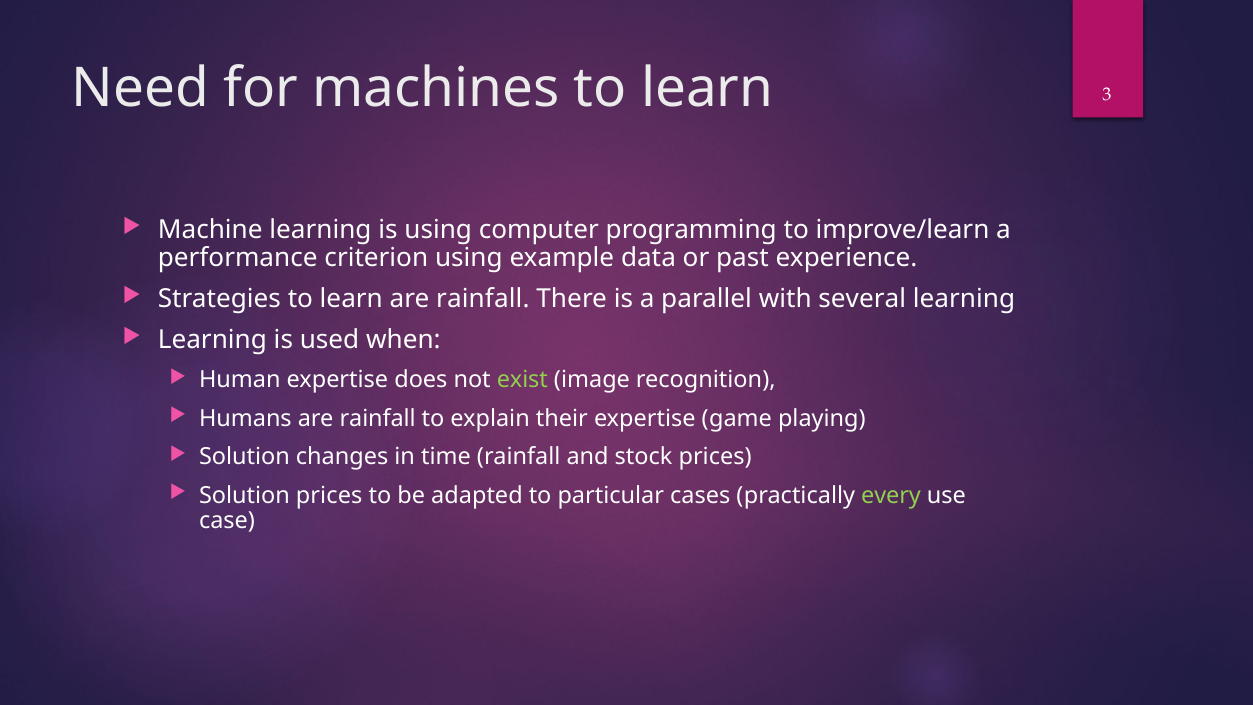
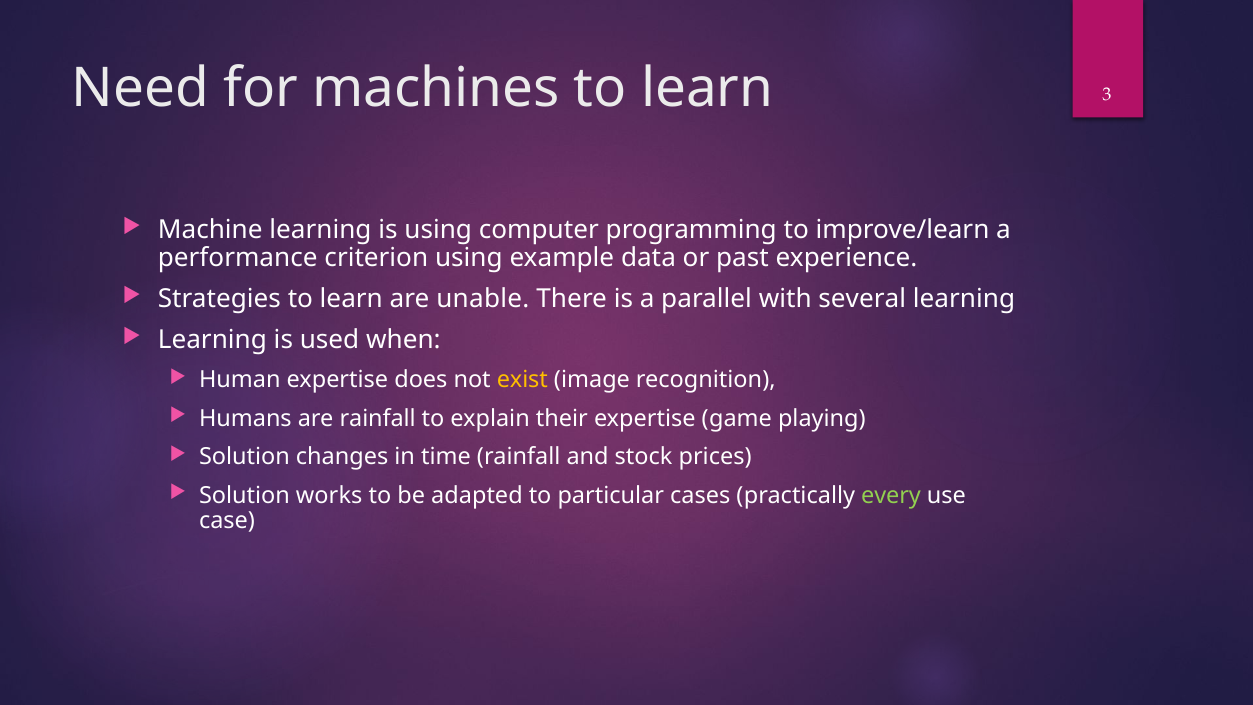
learn are rainfall: rainfall -> unable
exist colour: light green -> yellow
Solution prices: prices -> works
